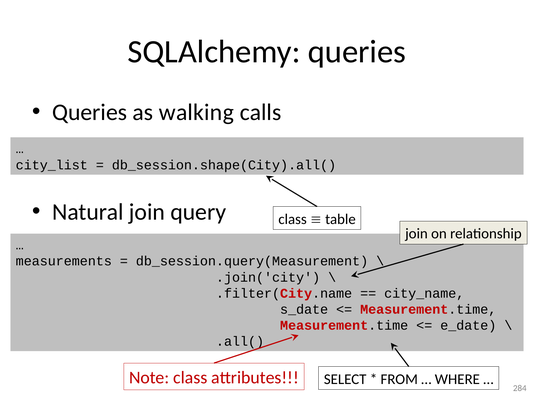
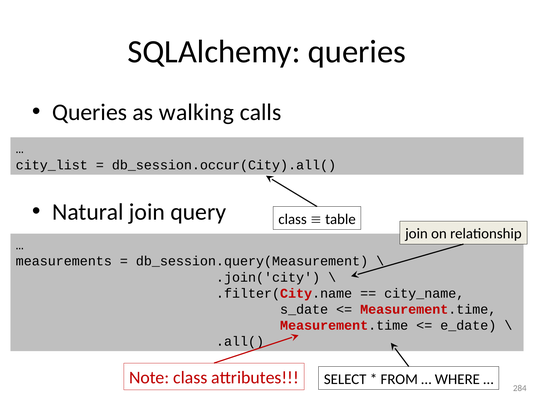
db_session.shape(City).all(: db_session.shape(City).all( -> db_session.occur(City).all(
